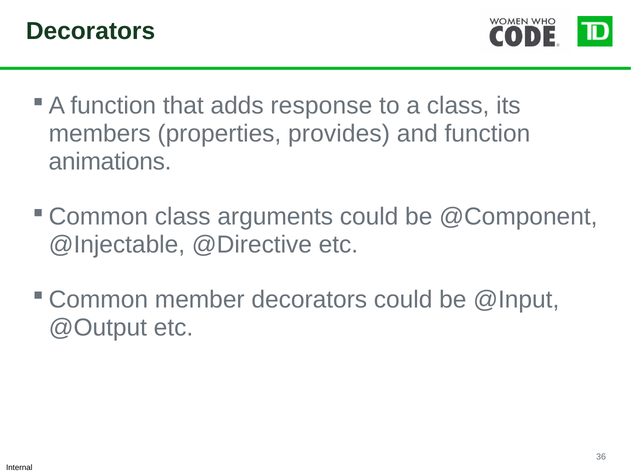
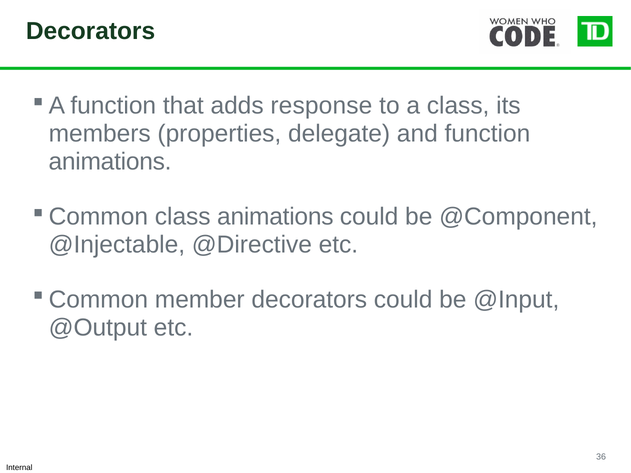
provides: provides -> delegate
class arguments: arguments -> animations
